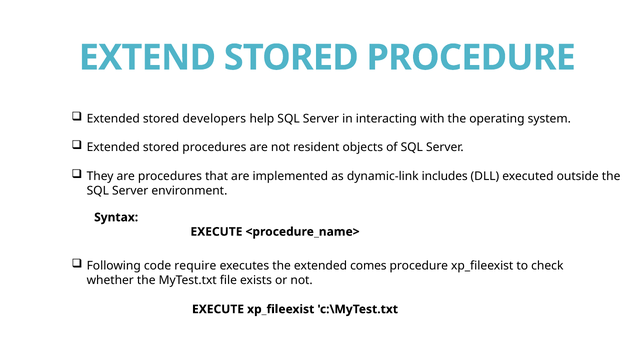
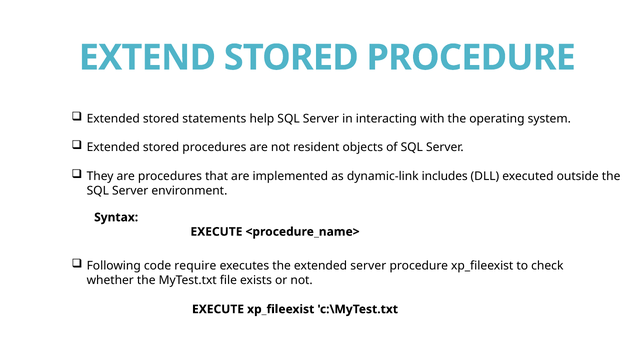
developers: developers -> statements
extended comes: comes -> server
